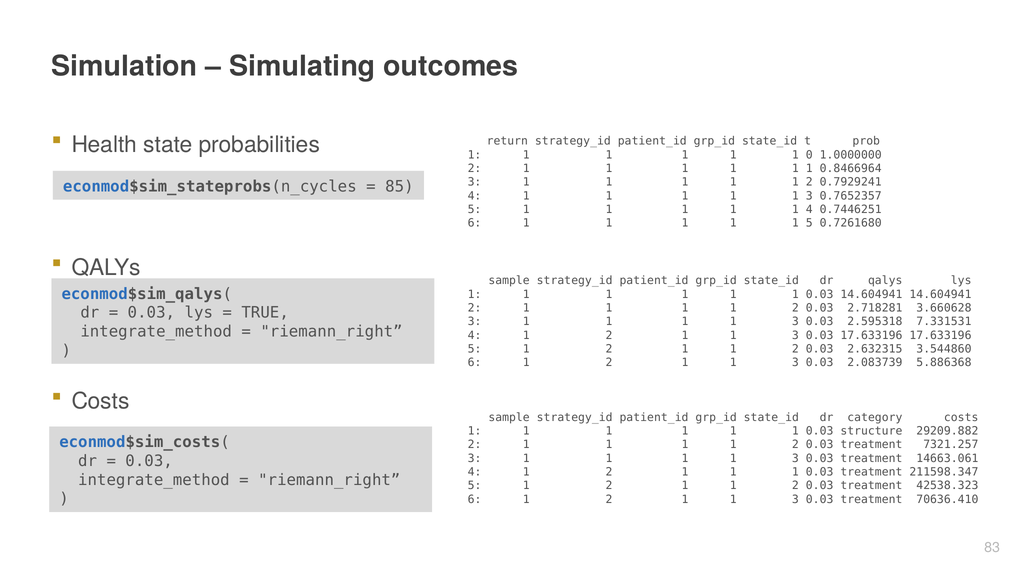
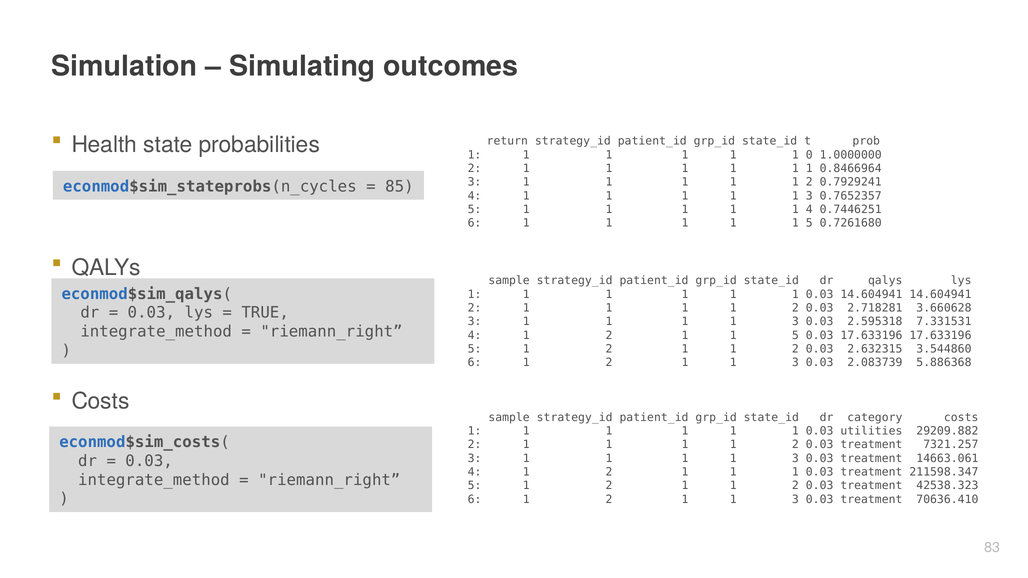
3 at (795, 335): 3 -> 5
structure: structure -> utilities
